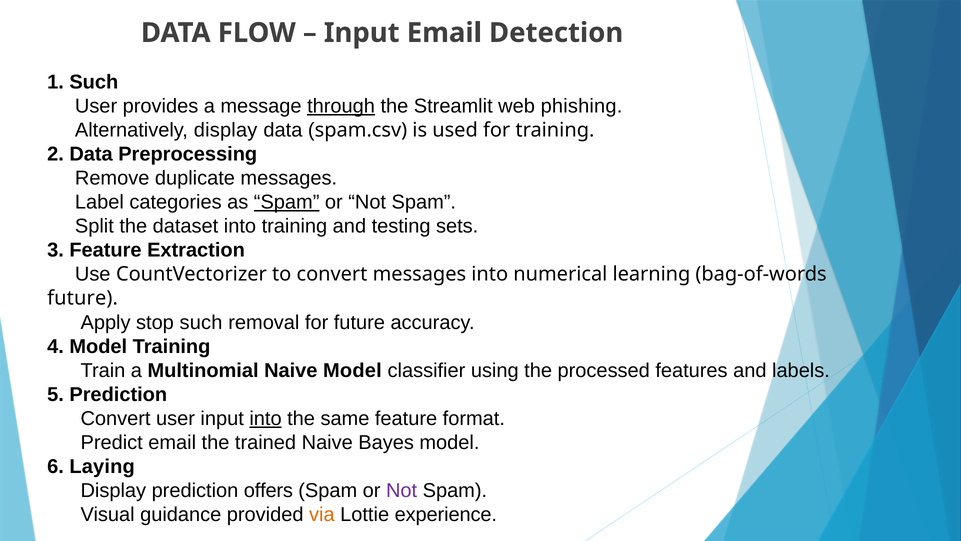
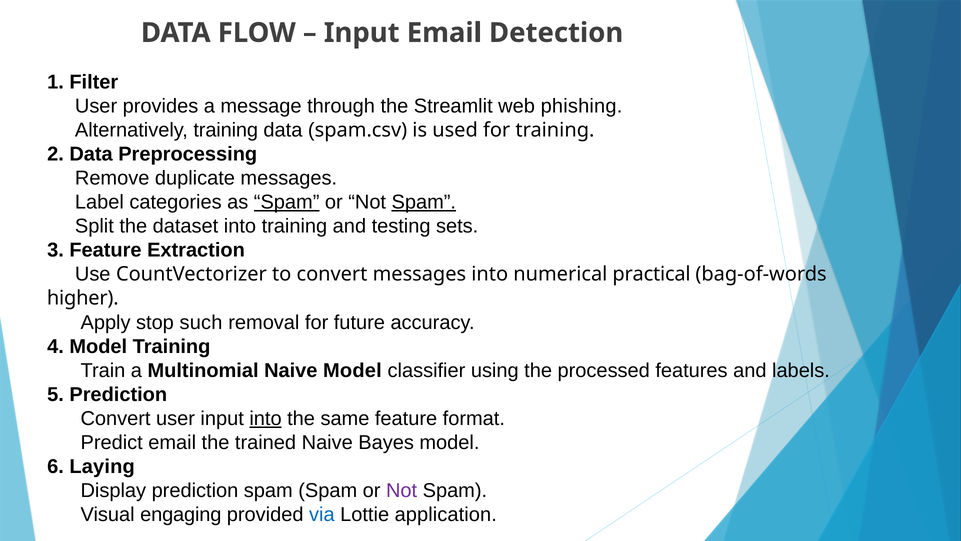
1 Such: Such -> Filter
through underline: present -> none
Alternatively display: display -> training
Spam at (424, 202) underline: none -> present
learning: learning -> practical
future at (83, 298): future -> higher
prediction offers: offers -> spam
guidance: guidance -> engaging
via colour: orange -> blue
experience: experience -> application
